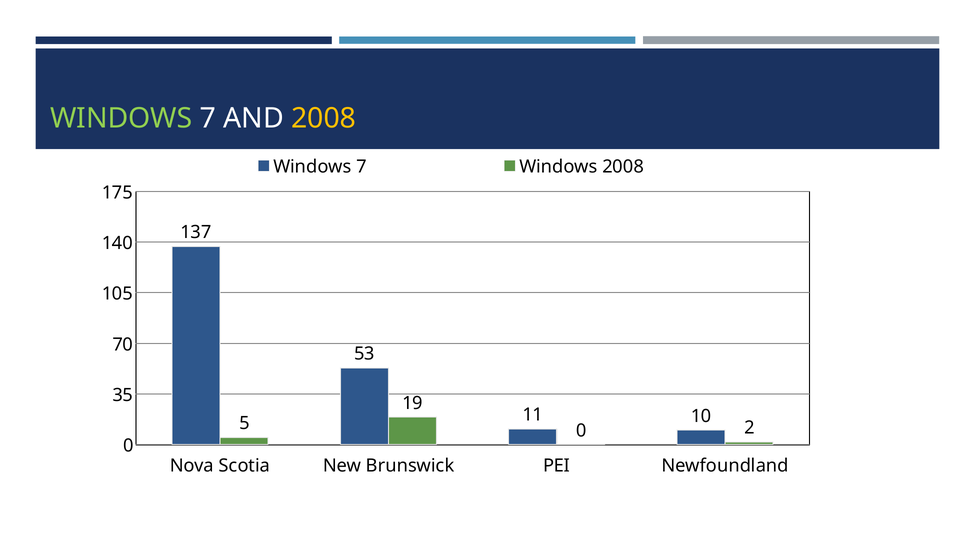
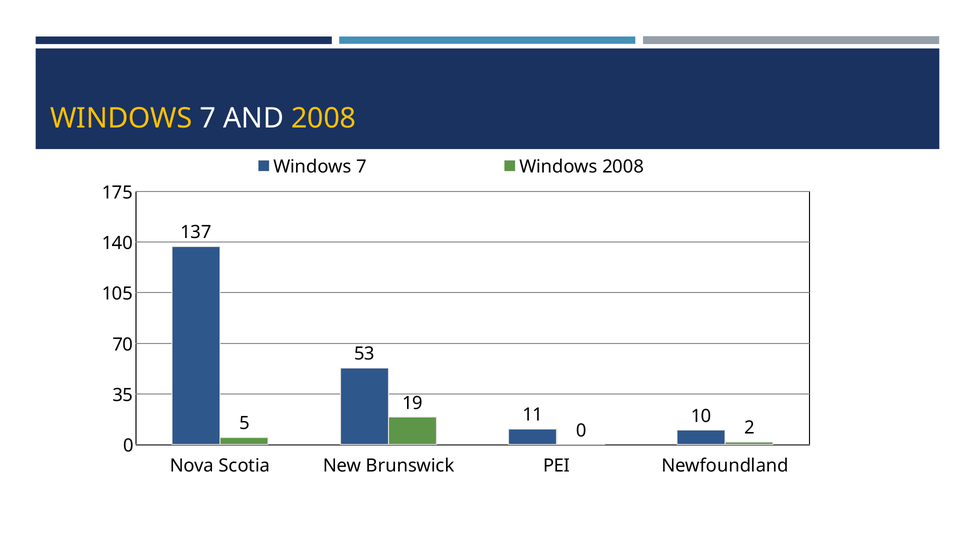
WINDOWS at (121, 119) colour: light green -> yellow
